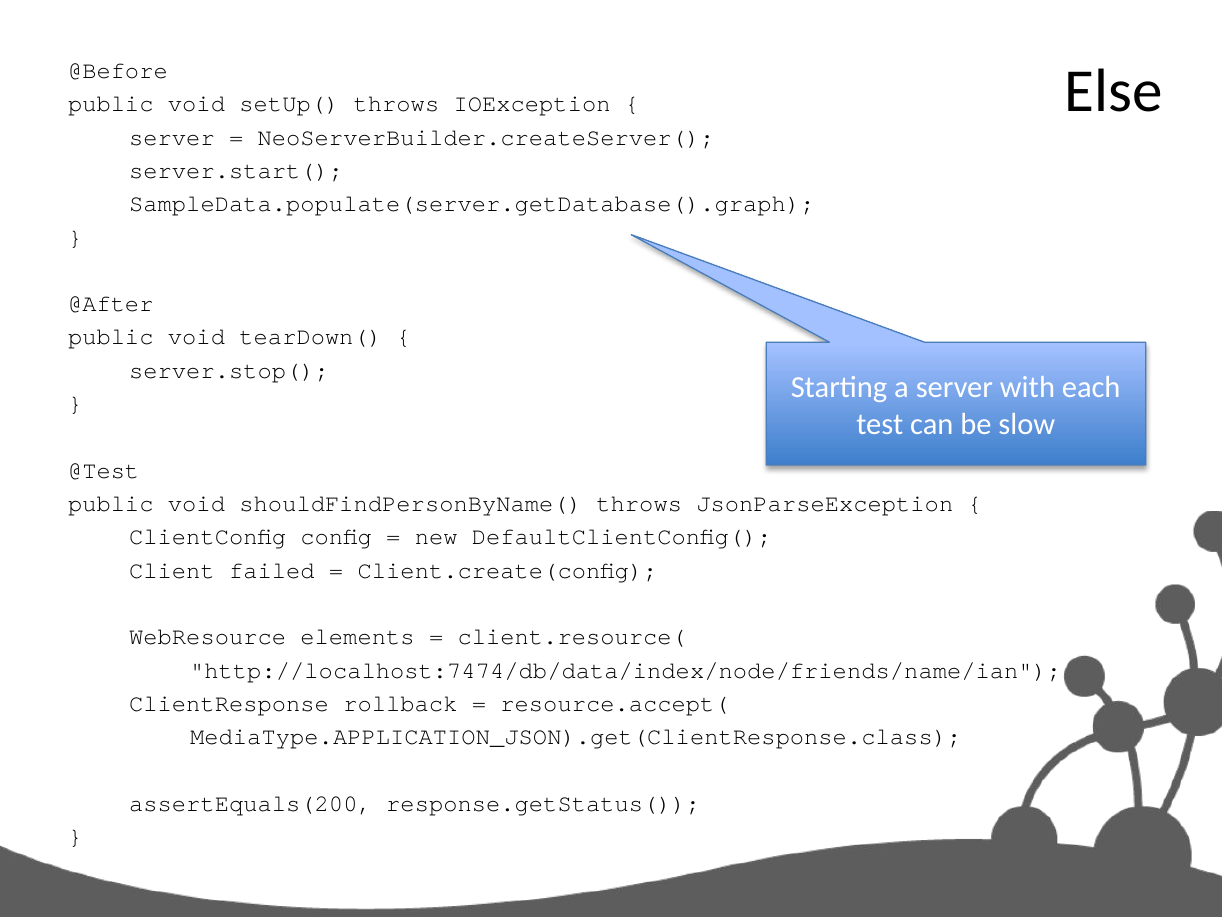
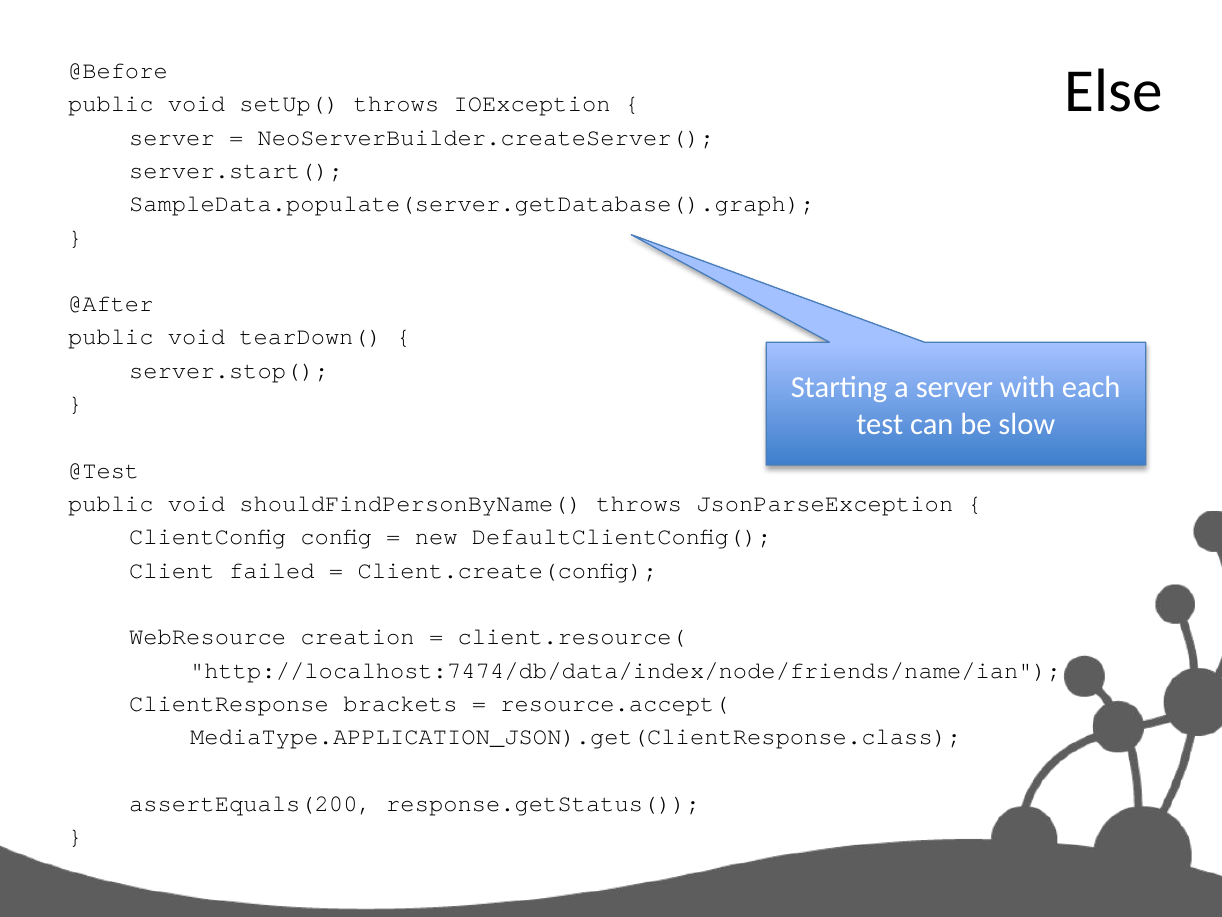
elements: elements -> creation
rollback: rollback -> brackets
